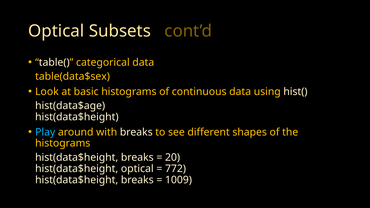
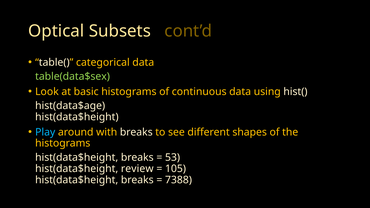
table(data$sex colour: yellow -> light green
20: 20 -> 53
hist(data$height optical: optical -> review
772: 772 -> 105
1009: 1009 -> 7388
